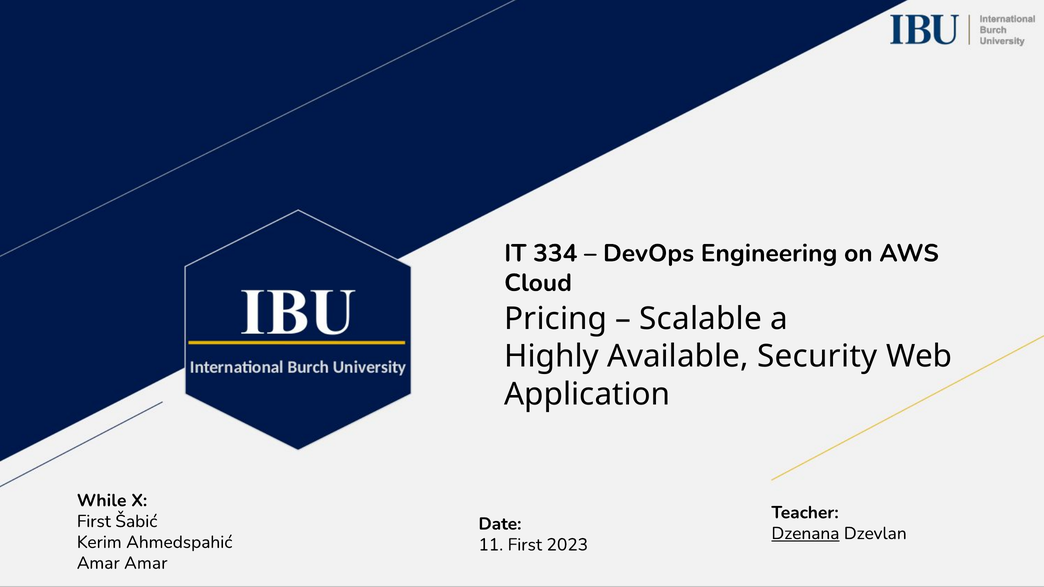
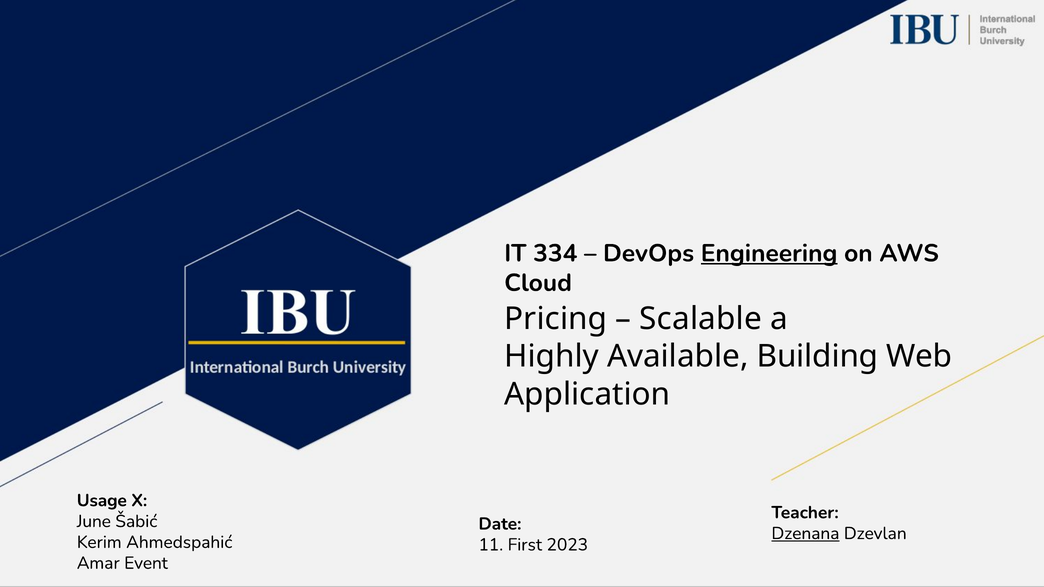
Engineering underline: none -> present
Security: Security -> Building
While: While -> Usage
First at (94, 522): First -> June
Amar Amar: Amar -> Event
